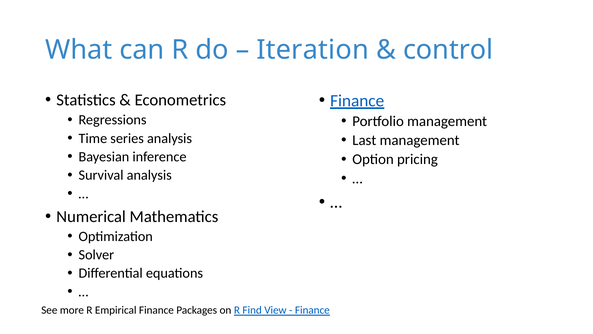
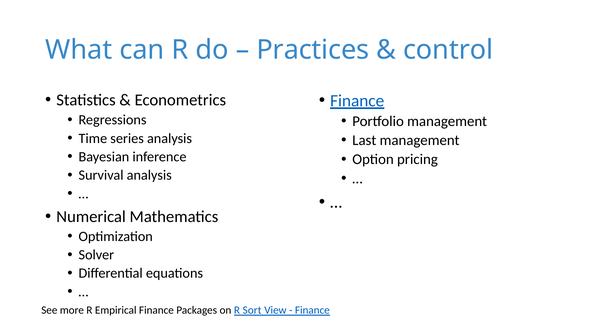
Iteration: Iteration -> Practices
Find: Find -> Sort
